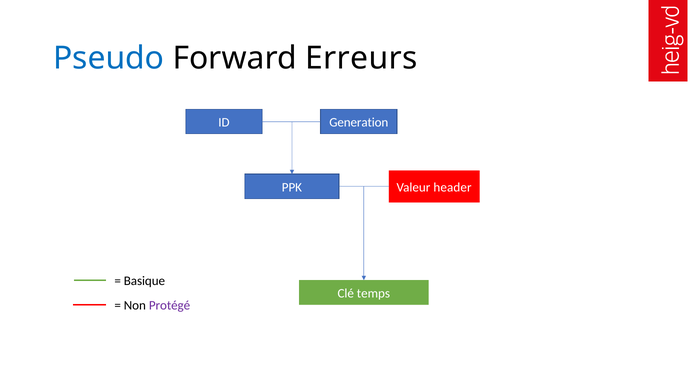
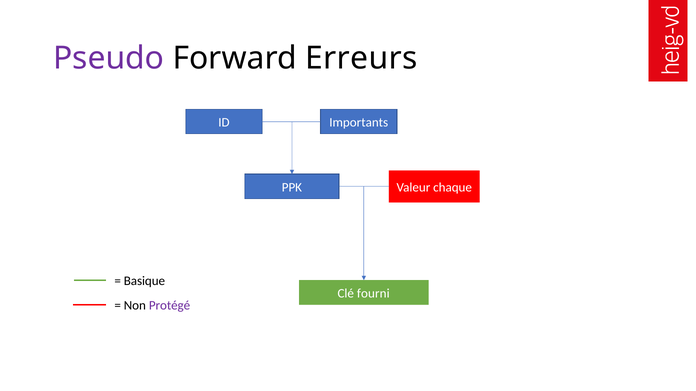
Pseudo colour: blue -> purple
Generation: Generation -> Importants
header: header -> chaque
temps: temps -> fourni
